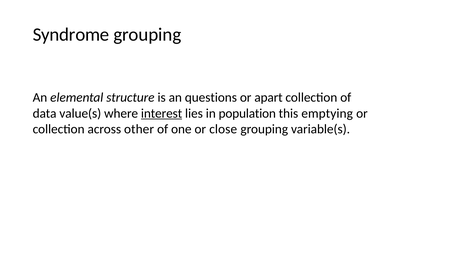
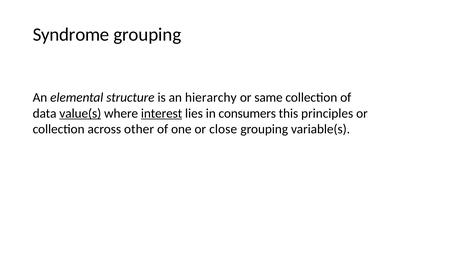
questions: questions -> hierarchy
apart: apart -> same
value(s underline: none -> present
population: population -> consumers
emptying: emptying -> principles
